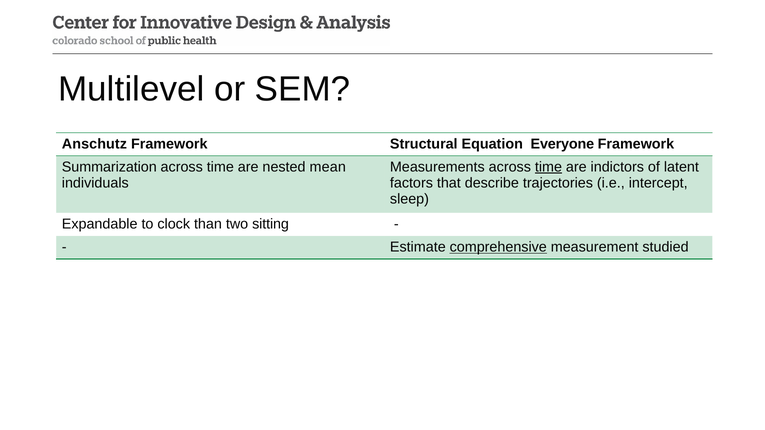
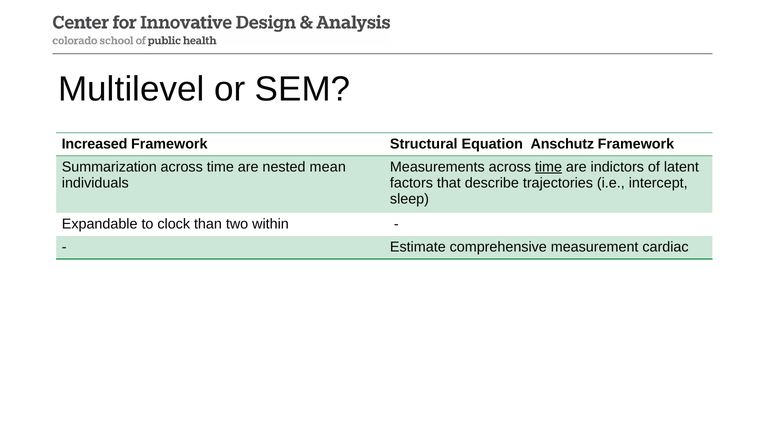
Anschutz: Anschutz -> Increased
Everyone: Everyone -> Anschutz
sitting: sitting -> within
comprehensive underline: present -> none
studied: studied -> cardiac
